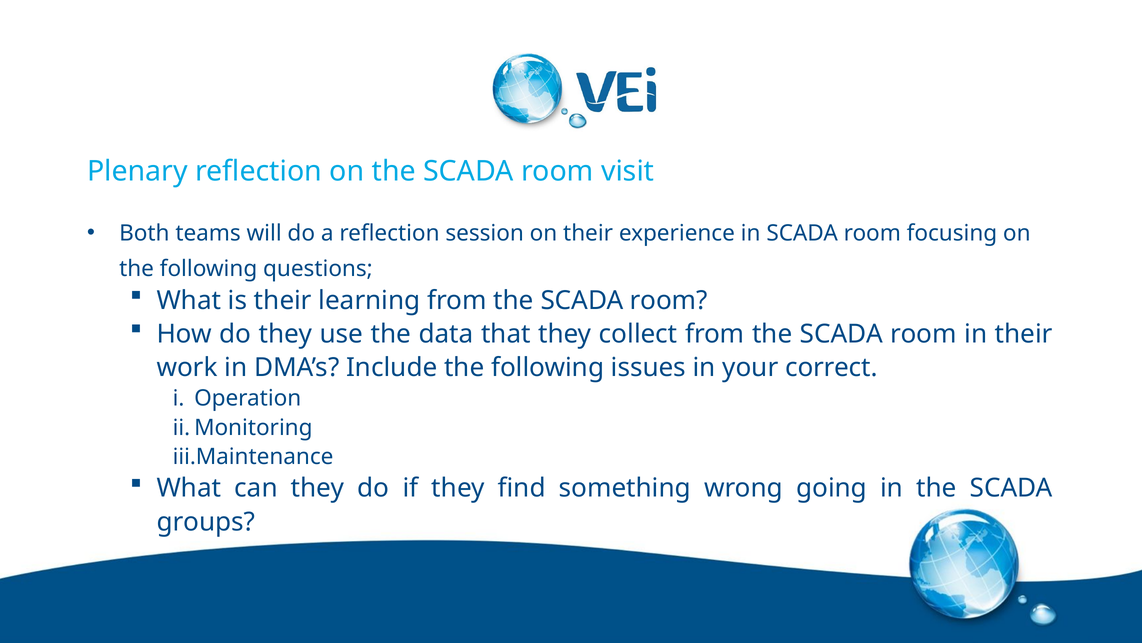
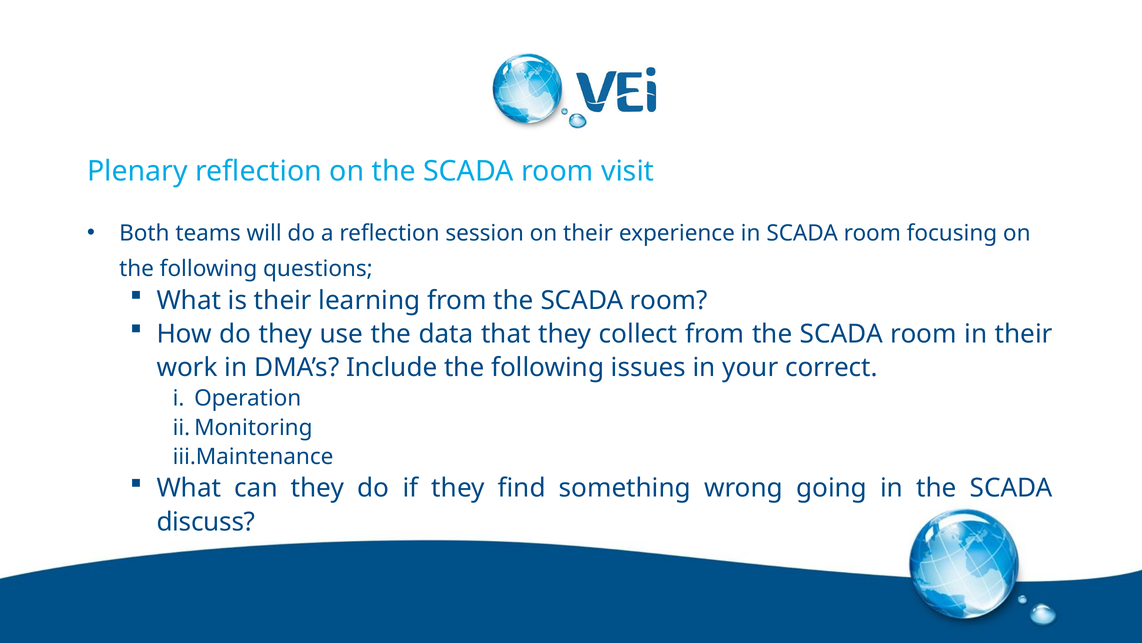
groups: groups -> discuss
